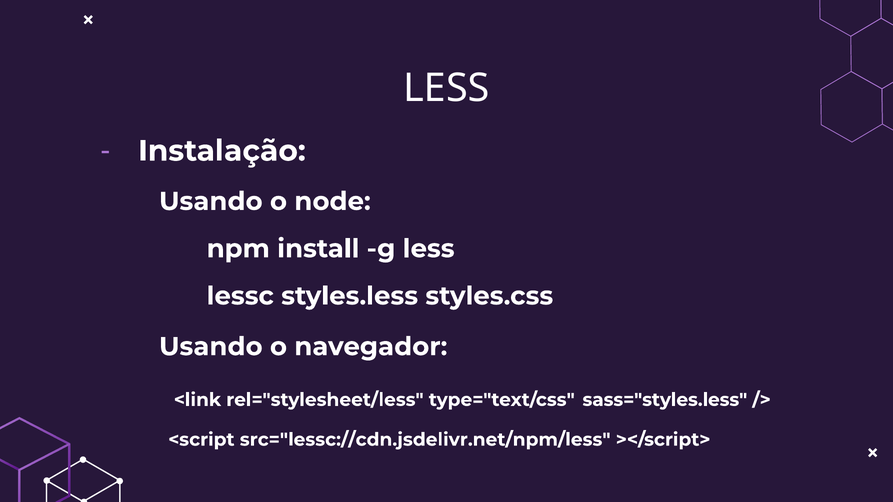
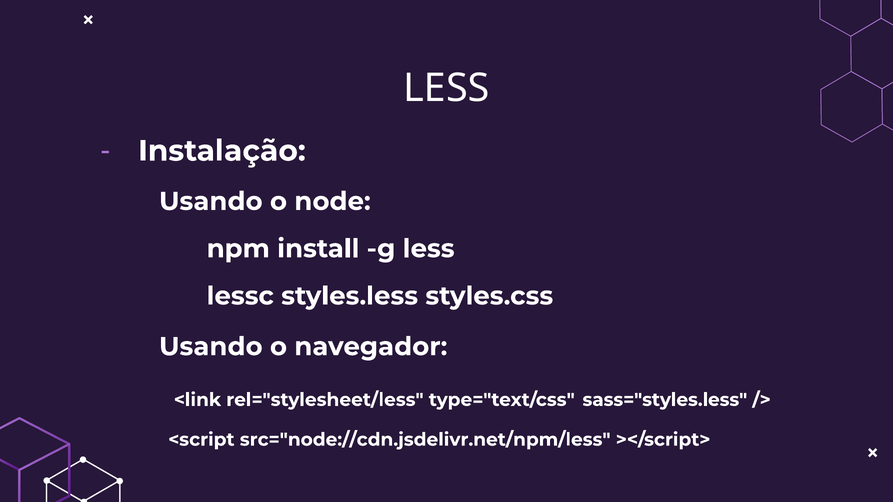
src="lessc://cdn.jsdelivr.net/npm/less: src="lessc://cdn.jsdelivr.net/npm/less -> src="node://cdn.jsdelivr.net/npm/less
